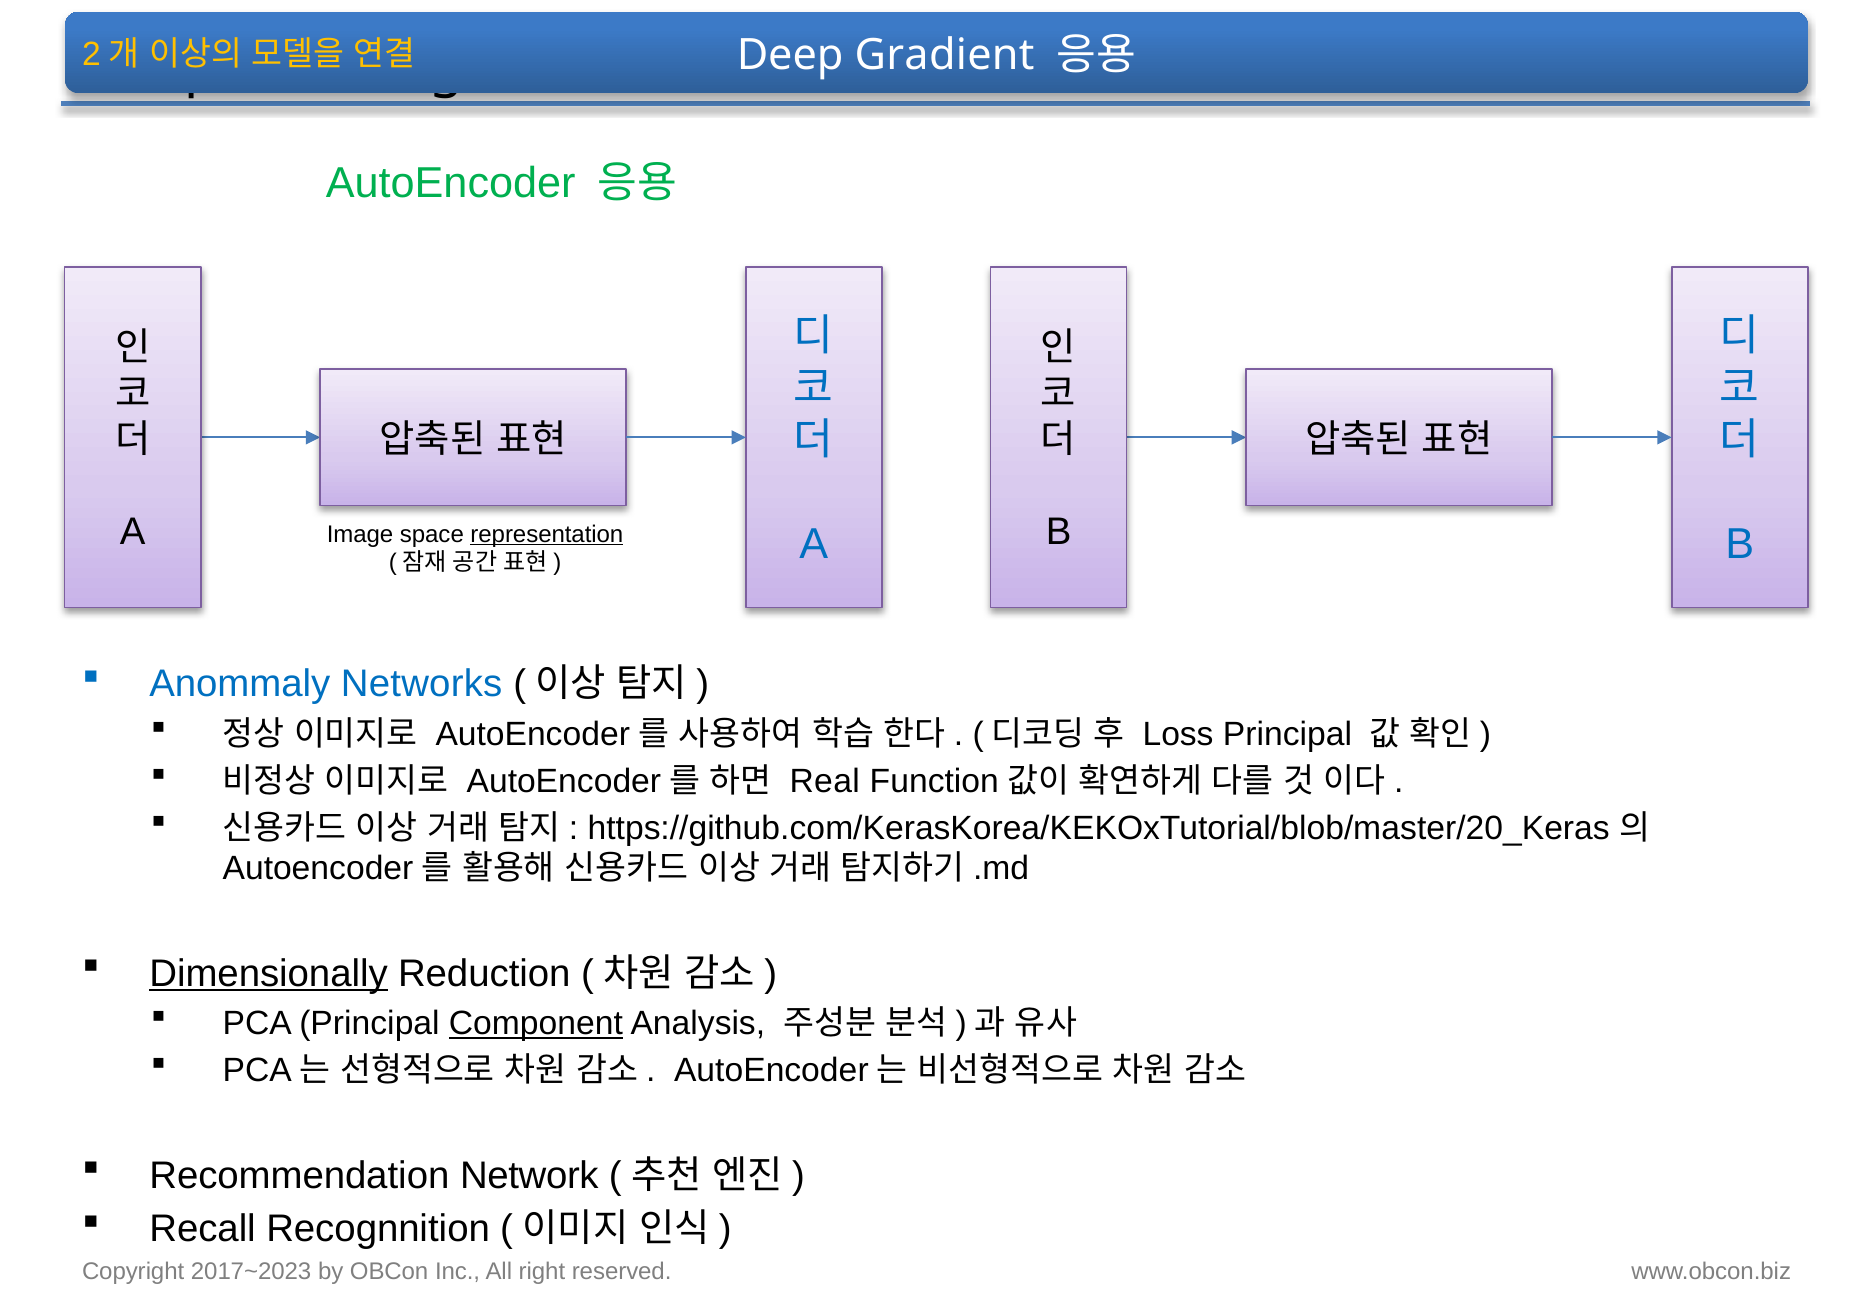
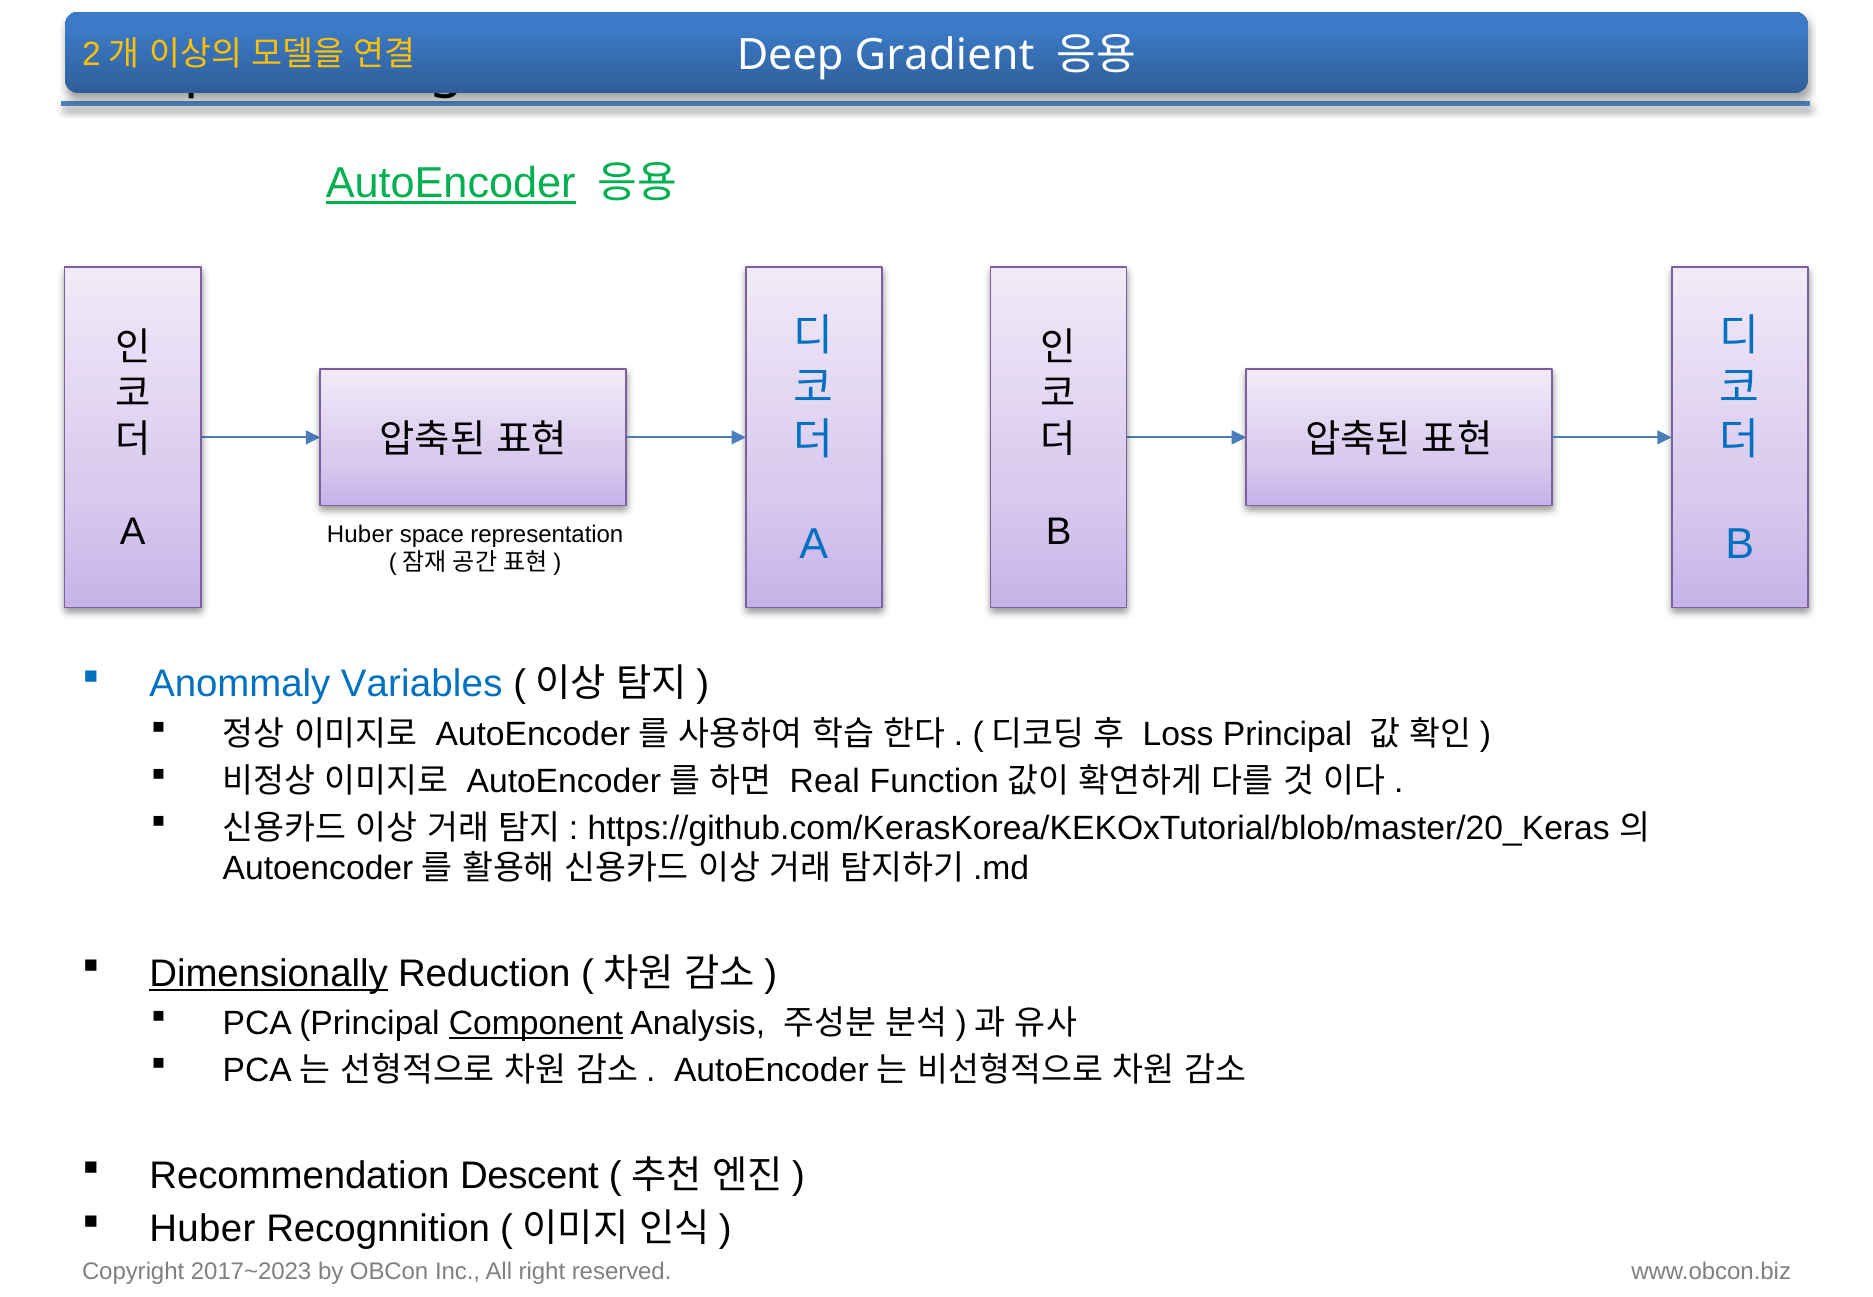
AutoEncoder underline: none -> present
Image at (360, 534): Image -> Huber
representation underline: present -> none
Networks: Networks -> Variables
Network: Network -> Descent
Recall at (203, 1229): Recall -> Huber
